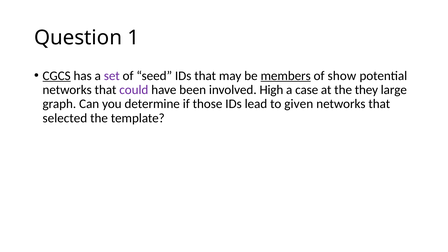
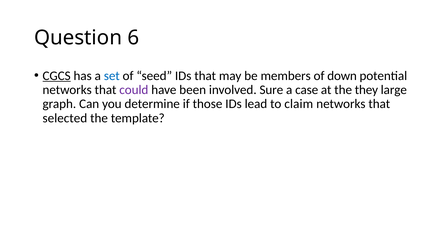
1: 1 -> 6
set colour: purple -> blue
members underline: present -> none
show: show -> down
High: High -> Sure
given: given -> claim
